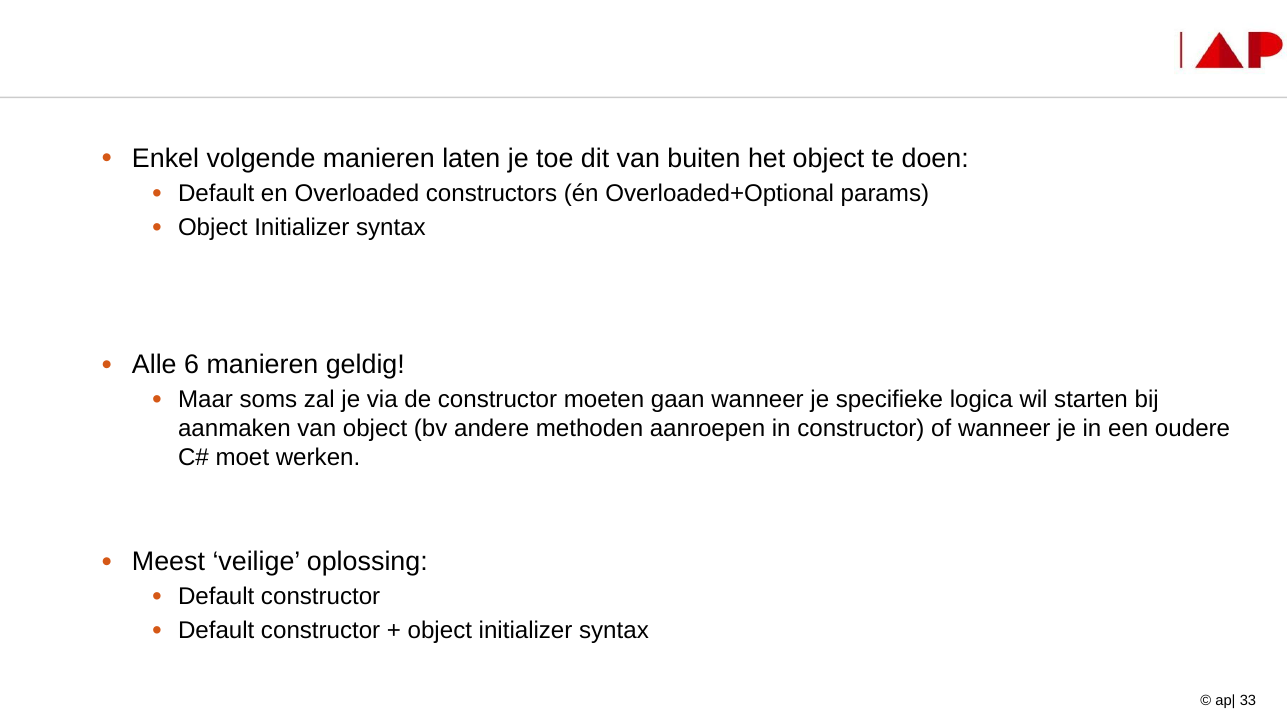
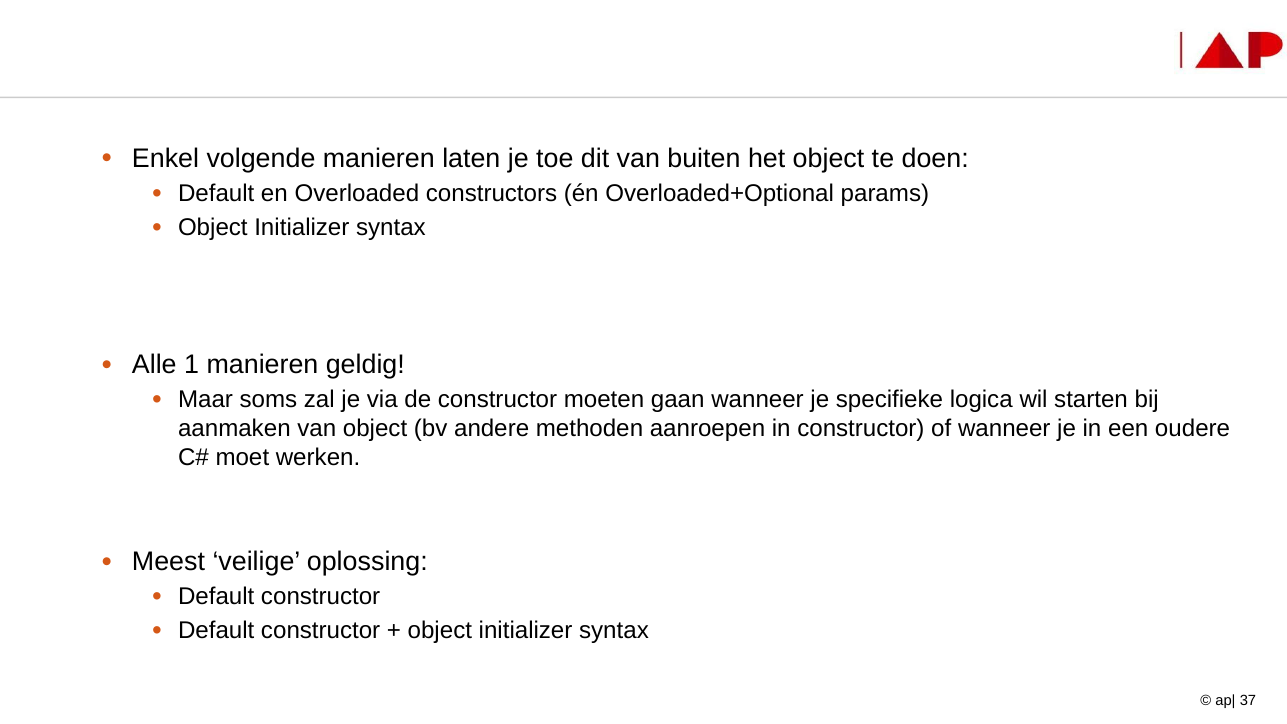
6: 6 -> 1
33: 33 -> 37
